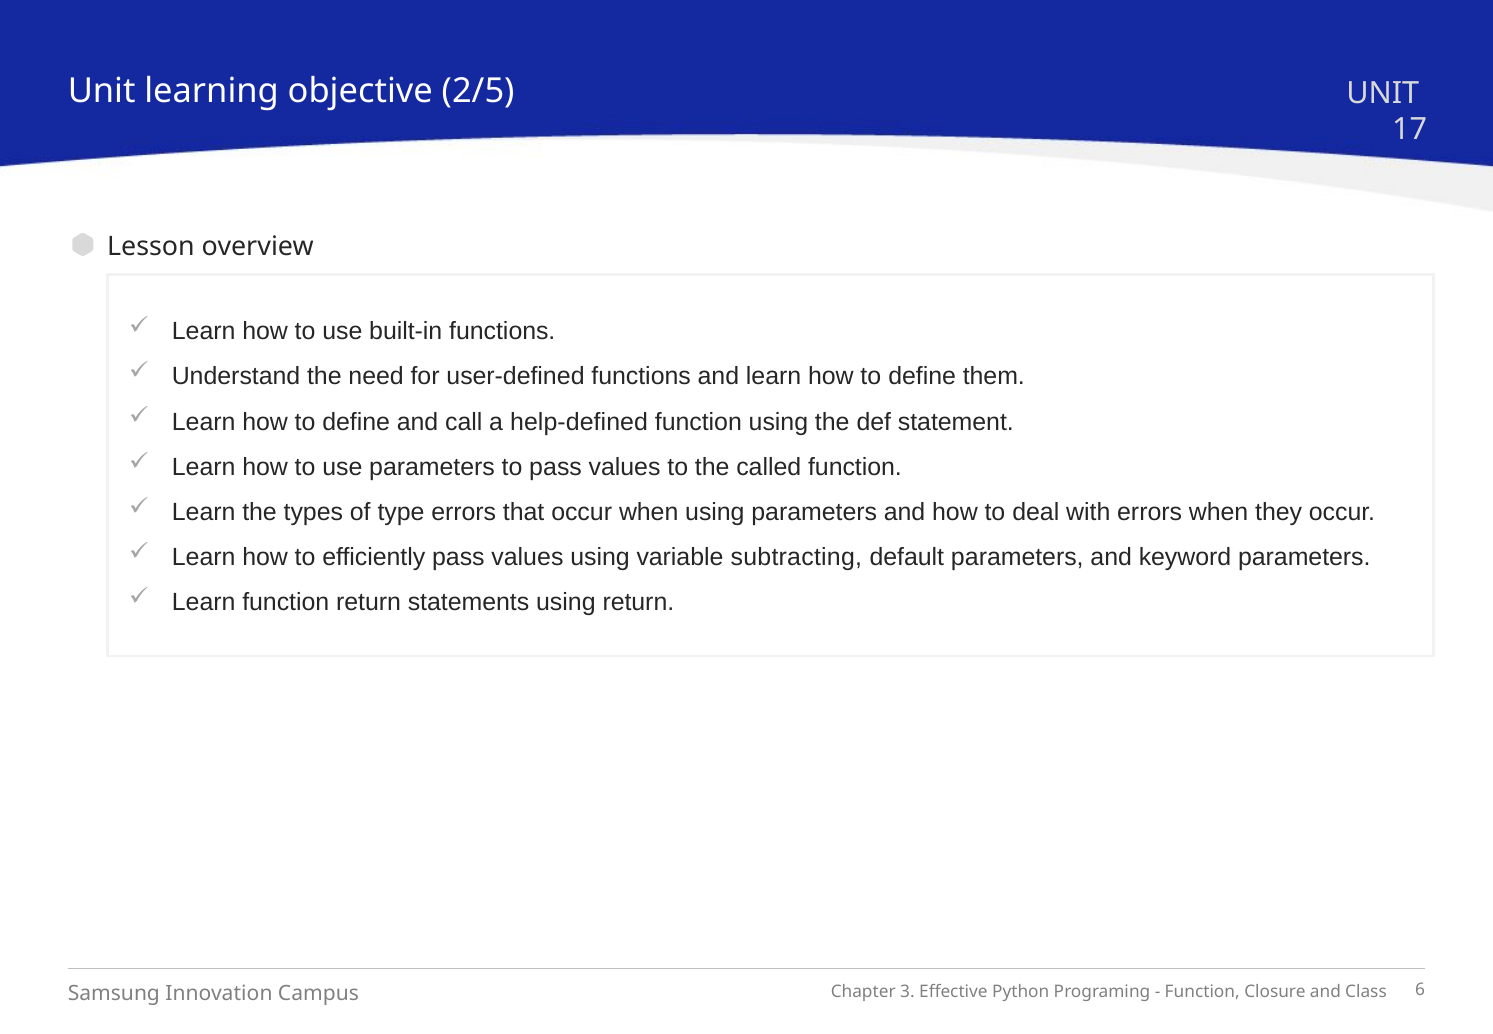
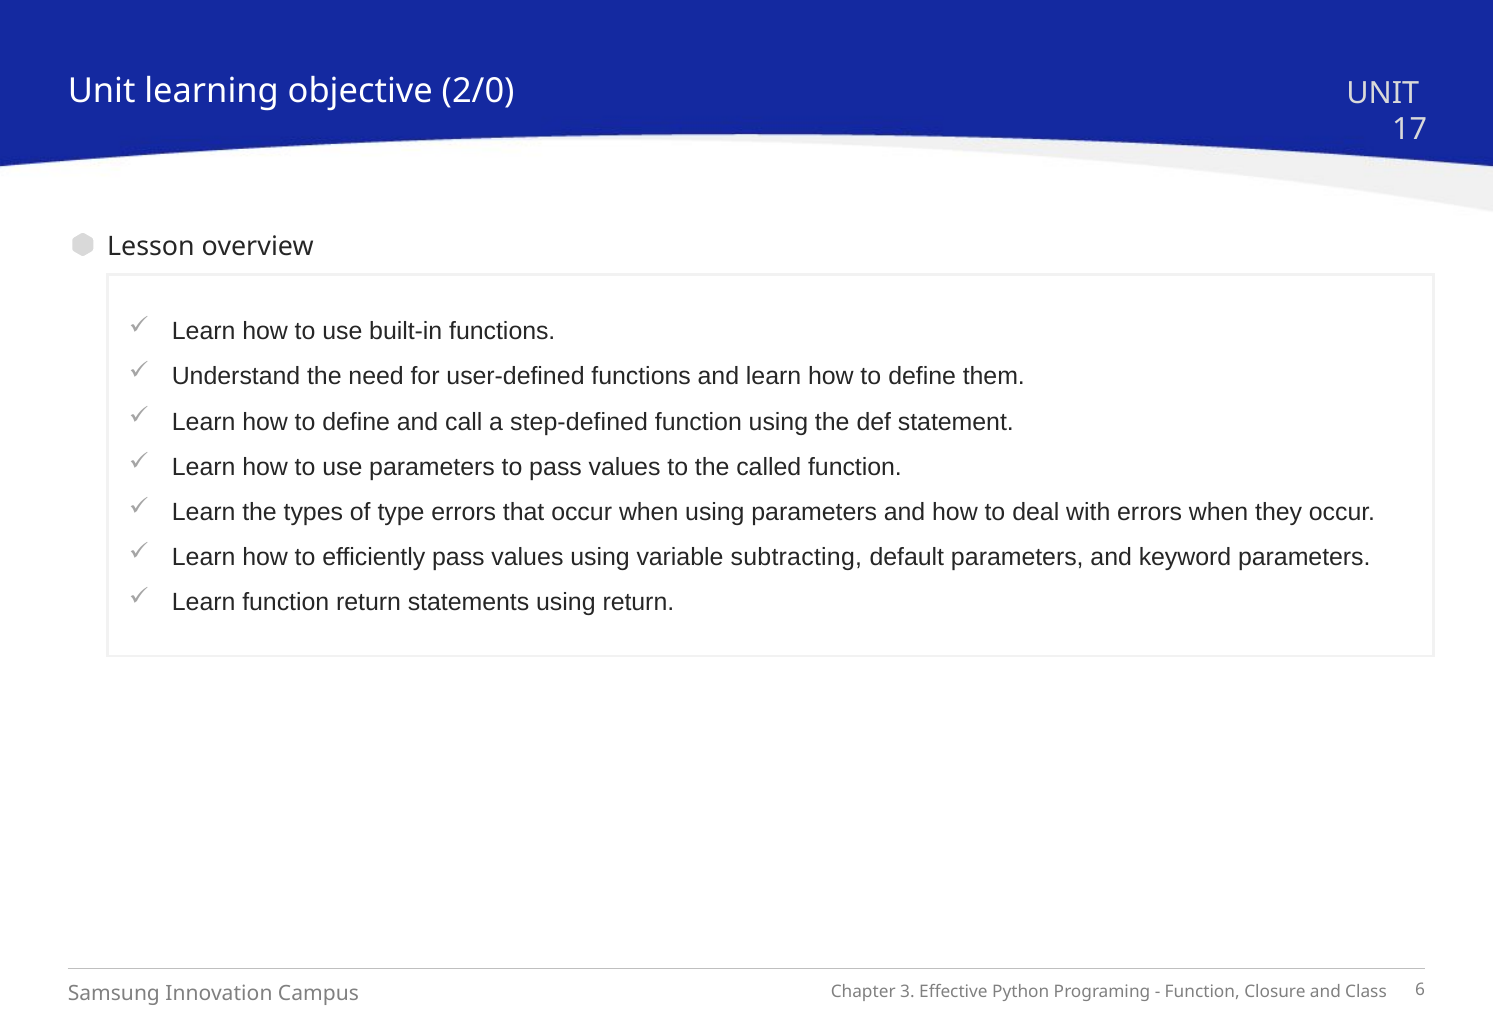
2/5: 2/5 -> 2/0
help-defined: help-defined -> step-defined
